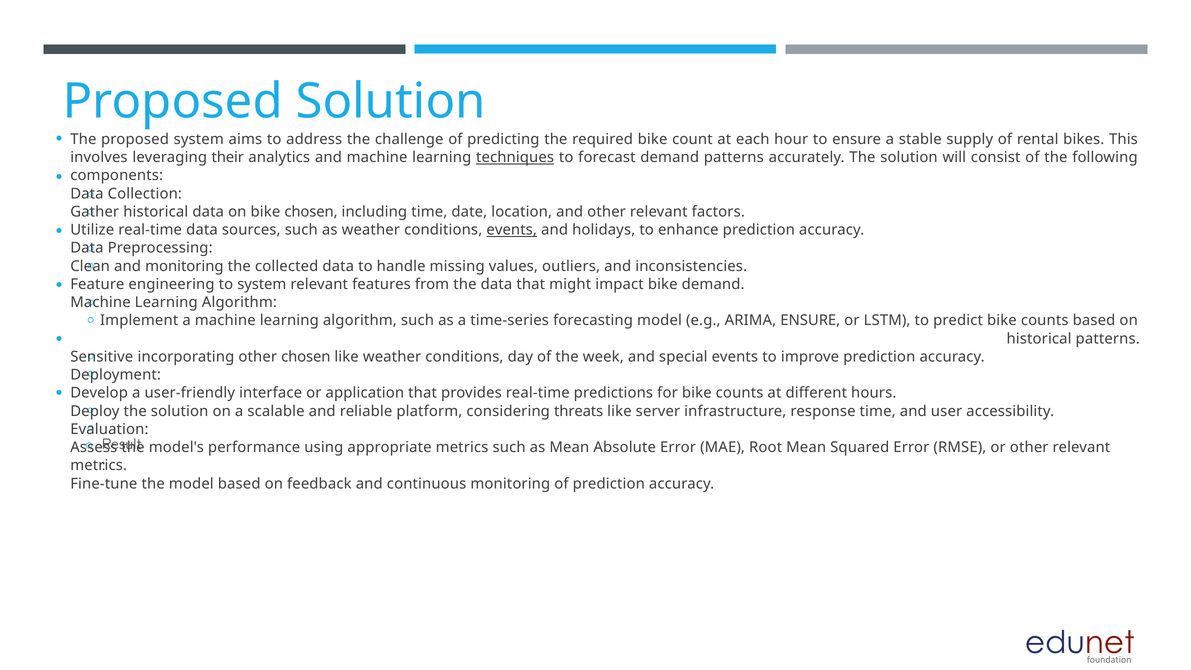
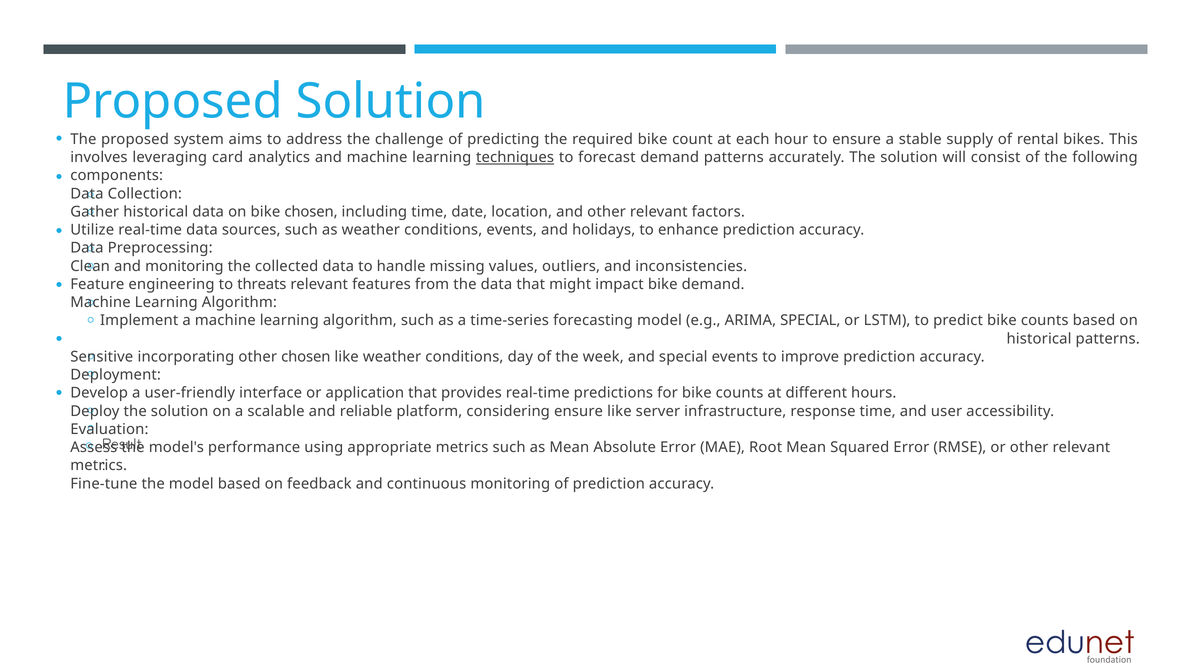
their: their -> card
events at (512, 230) underline: present -> none
to system: system -> threats
ARIMA ENSURE: ENSURE -> SPECIAL
considering threats: threats -> ensure
